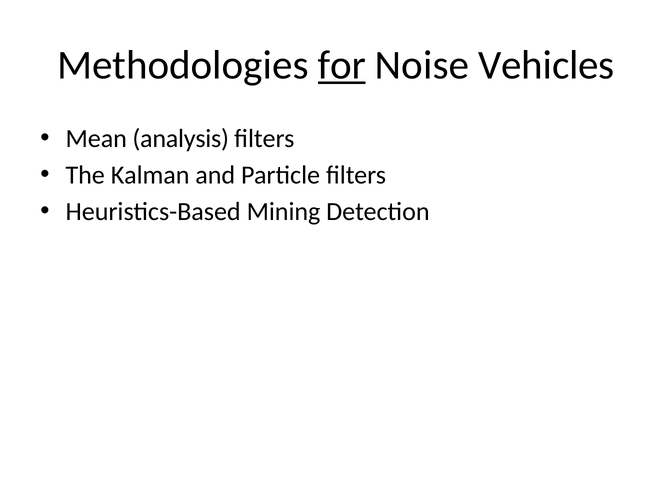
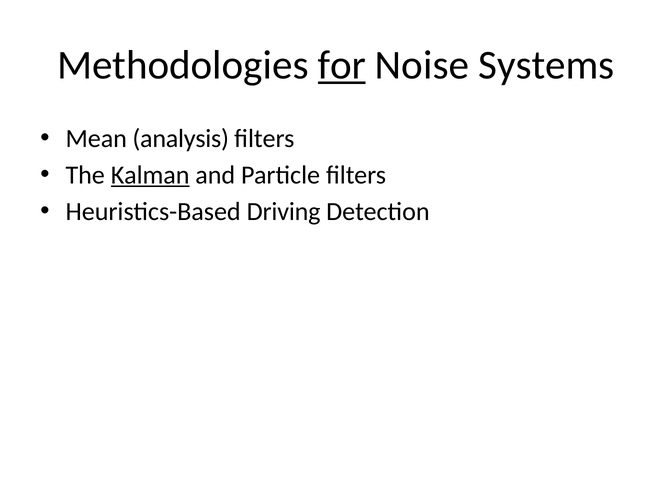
Vehicles: Vehicles -> Systems
Kalman underline: none -> present
Mining: Mining -> Driving
